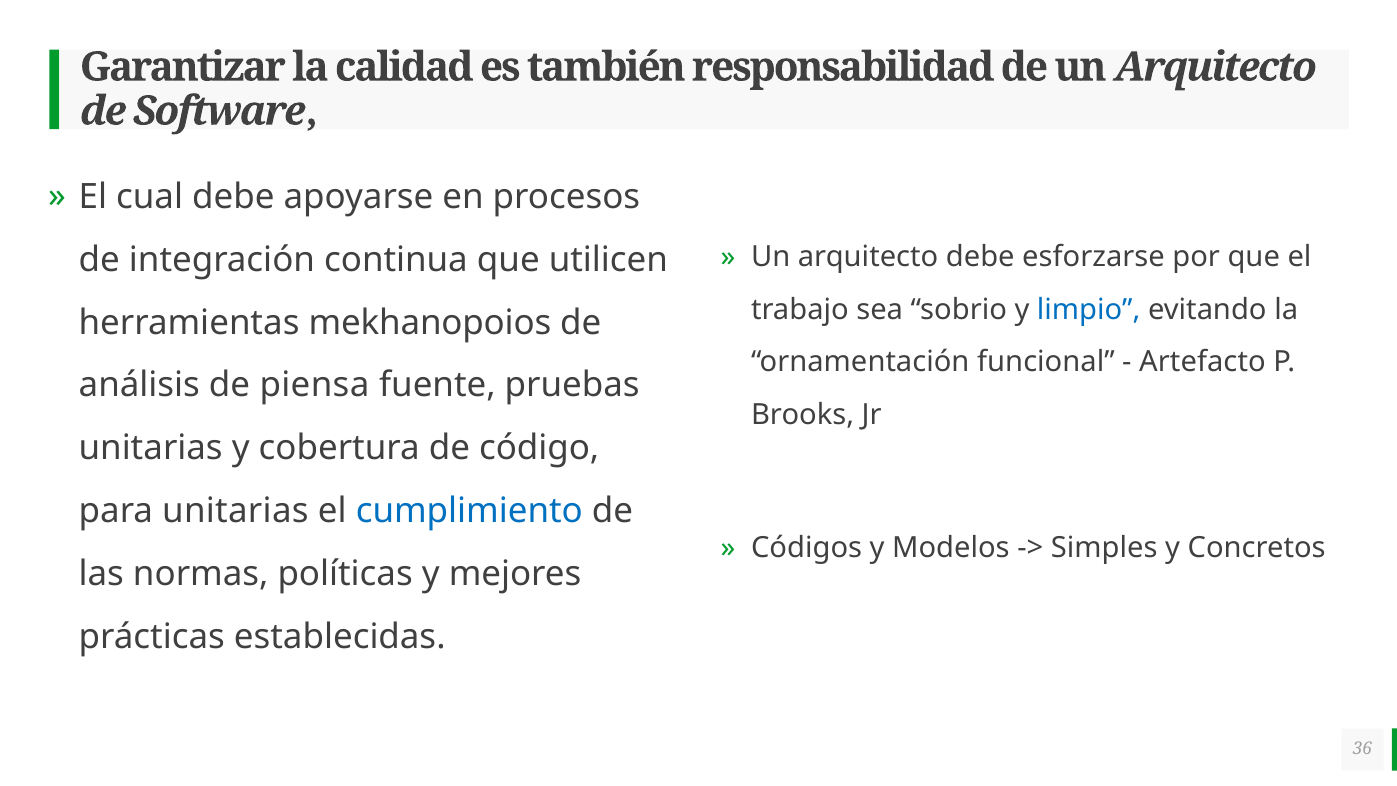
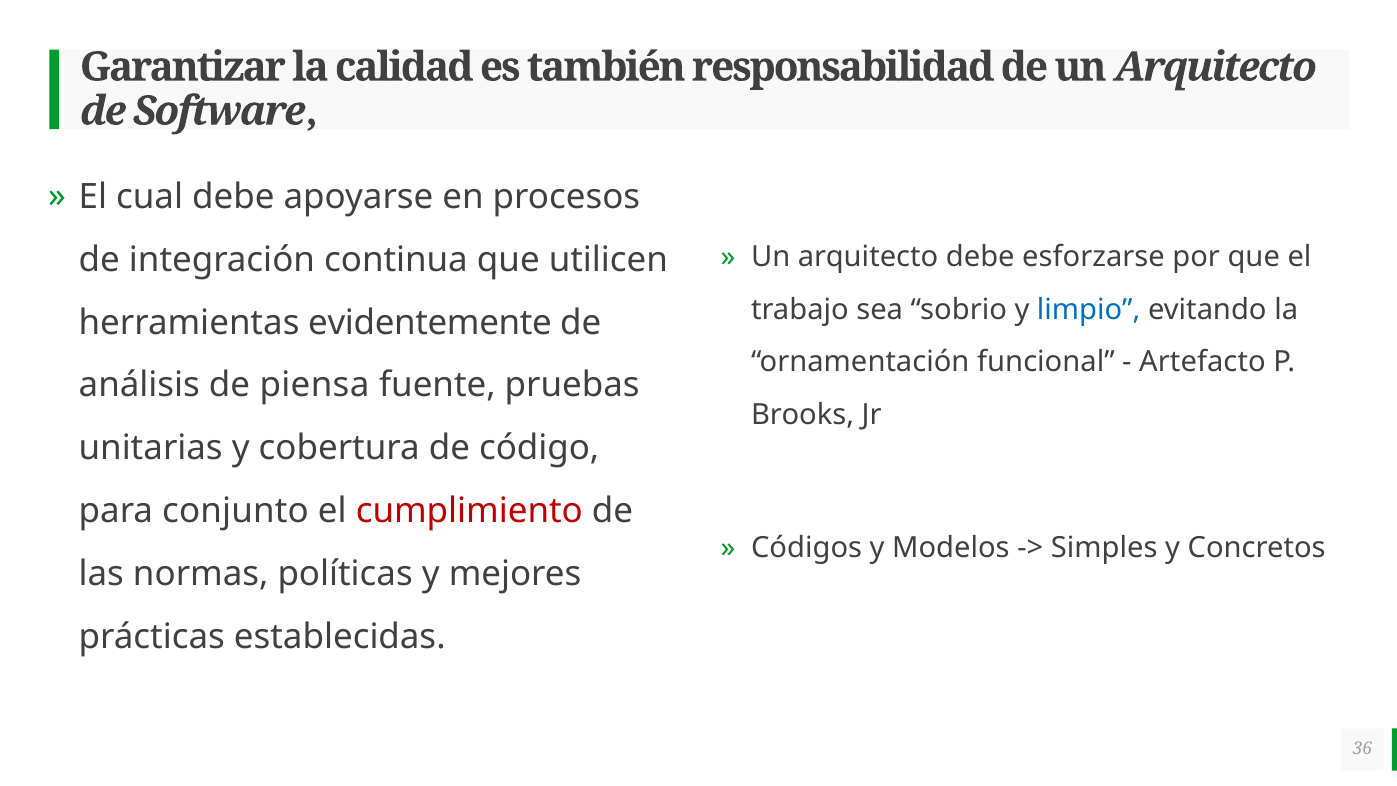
mekhanopoios: mekhanopoios -> evidentemente
para unitarias: unitarias -> conjunto
cumplimiento colour: blue -> red
